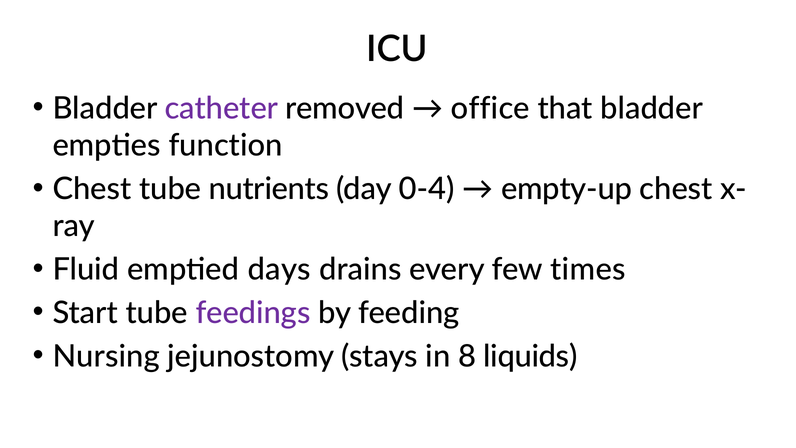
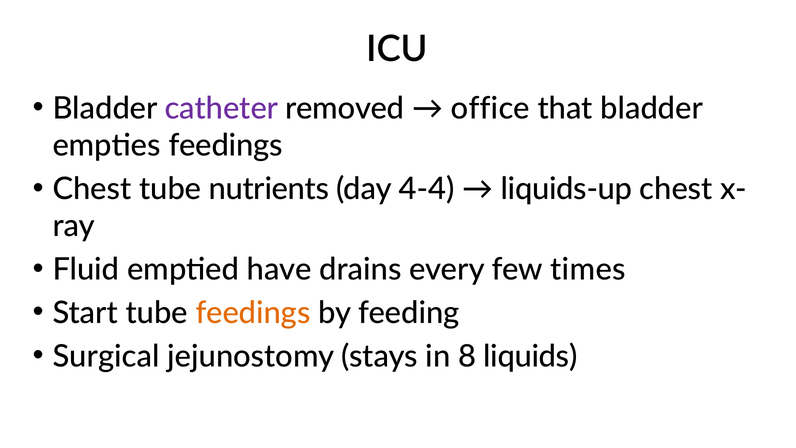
empties function: function -> feedings
0-4: 0-4 -> 4-4
empty-up: empty-up -> liquids-up
days: days -> have
feedings at (253, 313) colour: purple -> orange
Nursing: Nursing -> Surgical
